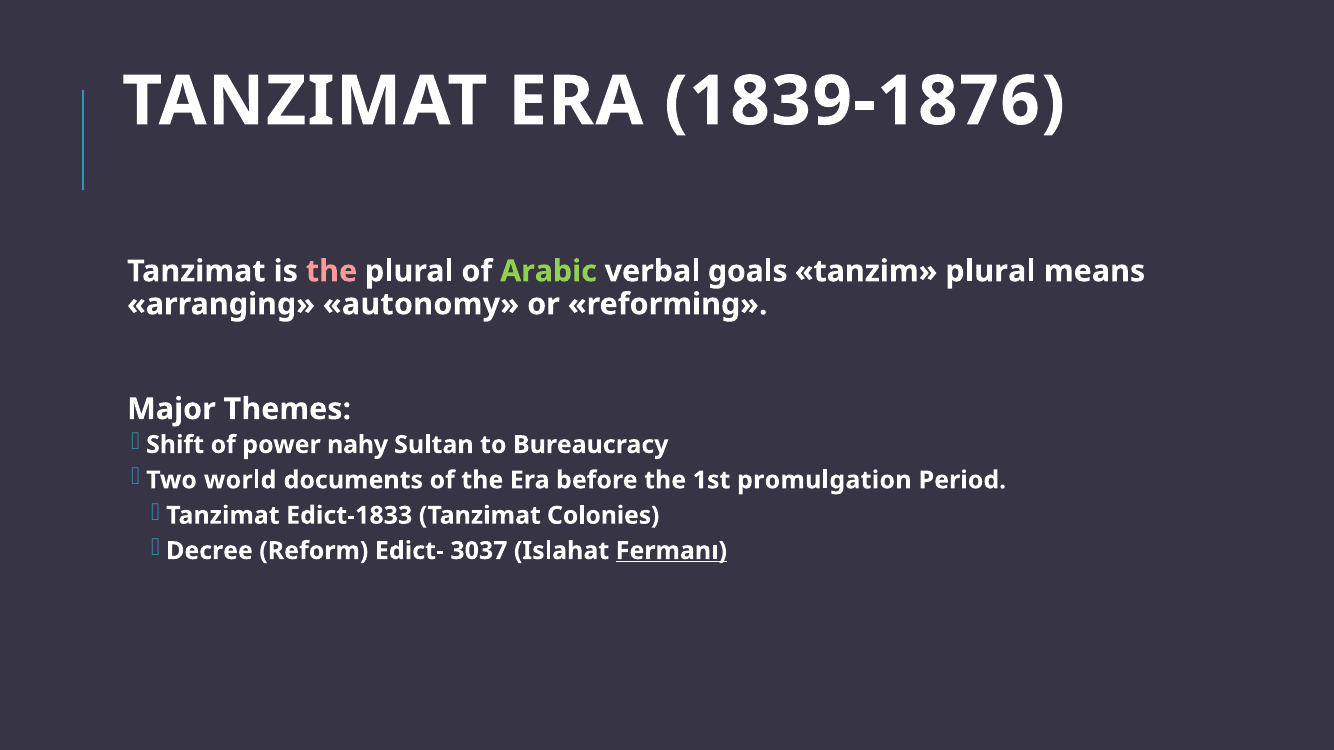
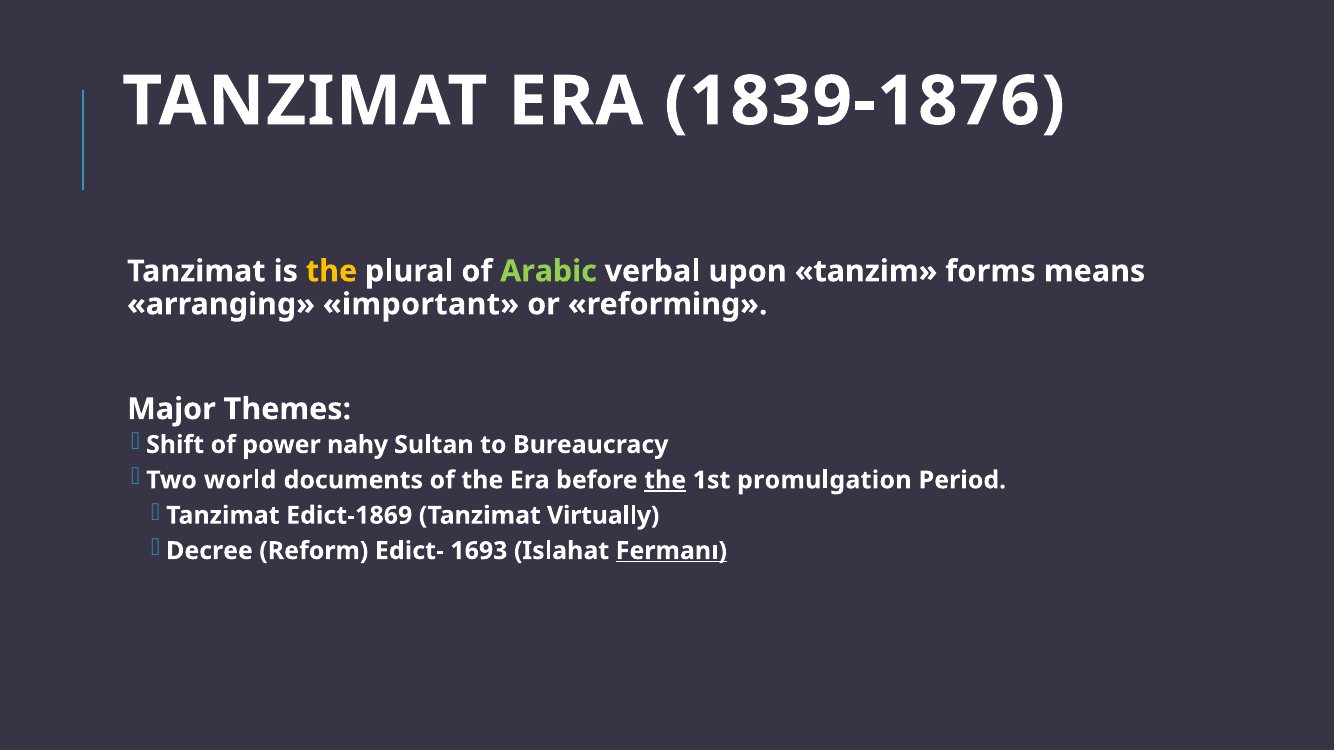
the at (332, 271) colour: pink -> yellow
goals: goals -> upon
tanzim plural: plural -> forms
autonomy: autonomy -> important
the at (665, 480) underline: none -> present
Edict-1833: Edict-1833 -> Edict-1869
Colonies: Colonies -> Virtually
3037: 3037 -> 1693
